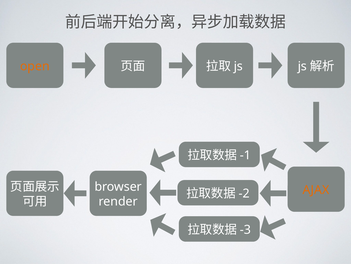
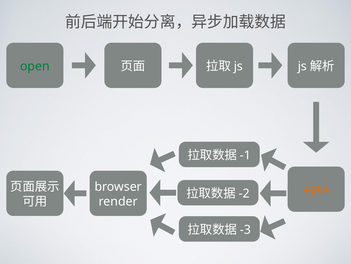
open colour: orange -> green
